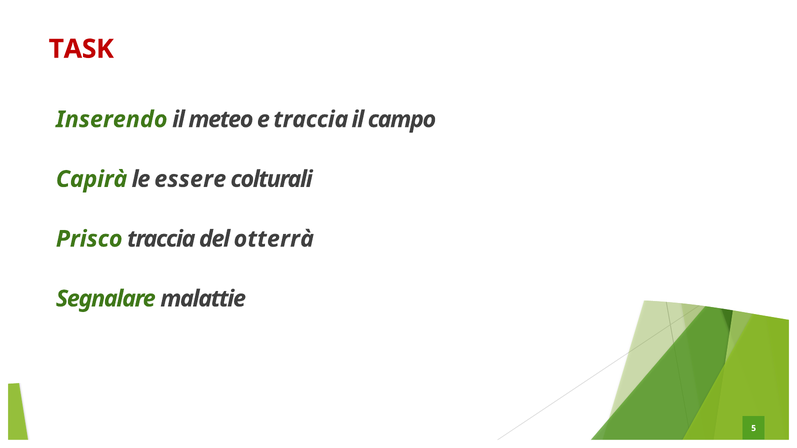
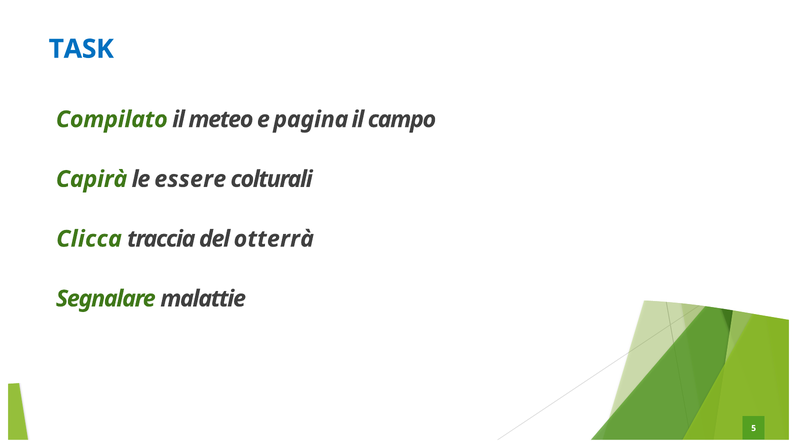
TASK colour: red -> blue
Inserendo: Inserendo -> Compilato
e traccia: traccia -> pagina
Prisco: Prisco -> Clicca
